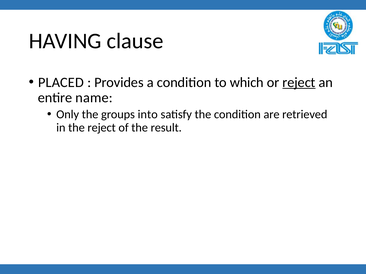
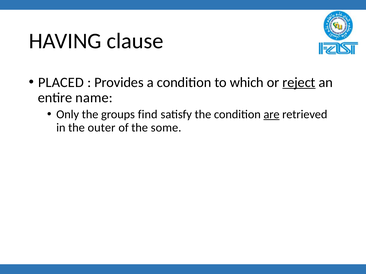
into: into -> find
are underline: none -> present
the reject: reject -> outer
result: result -> some
